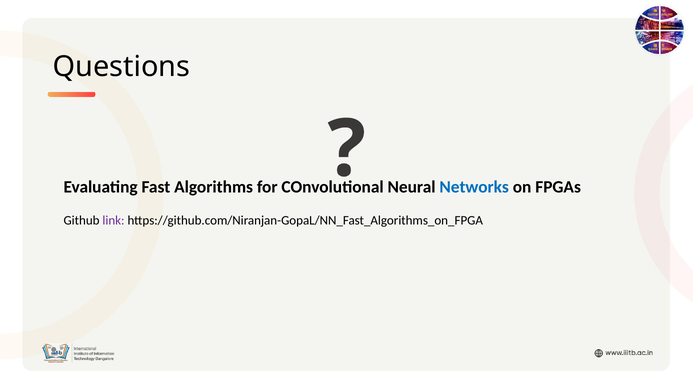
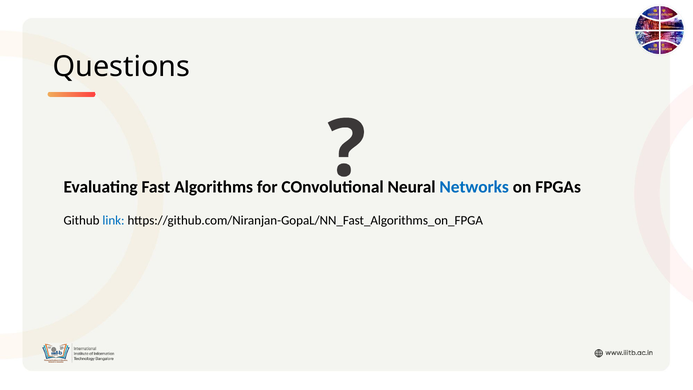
link colour: purple -> blue
